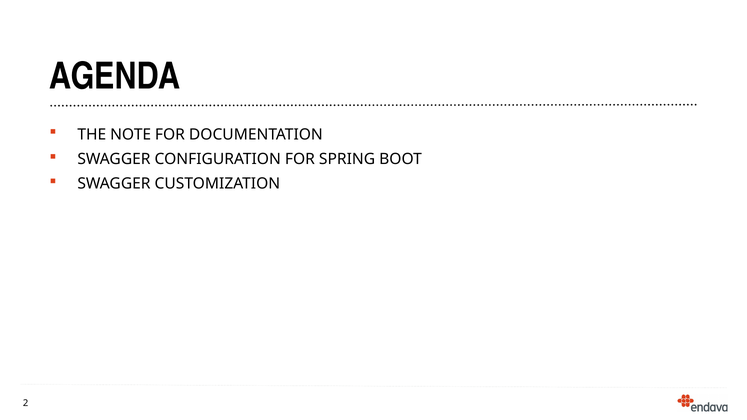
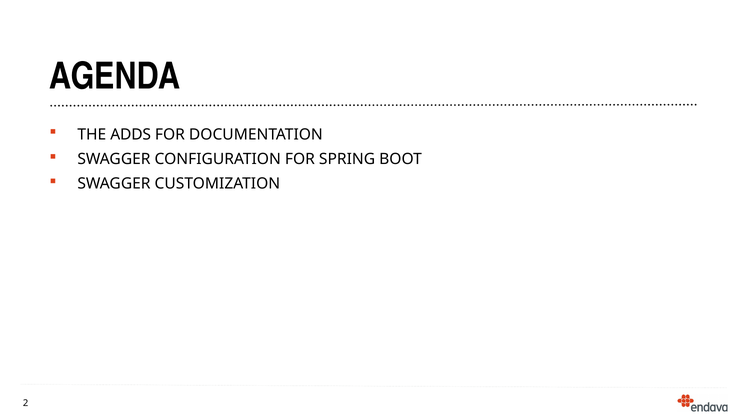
NOTE: NOTE -> ADDS
